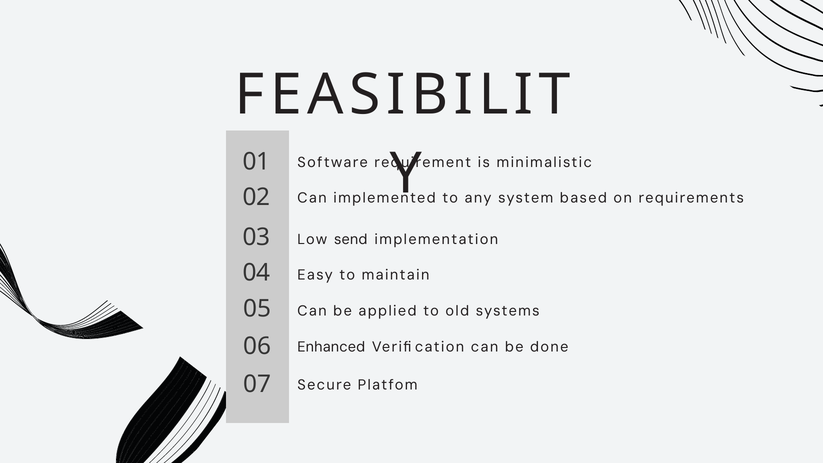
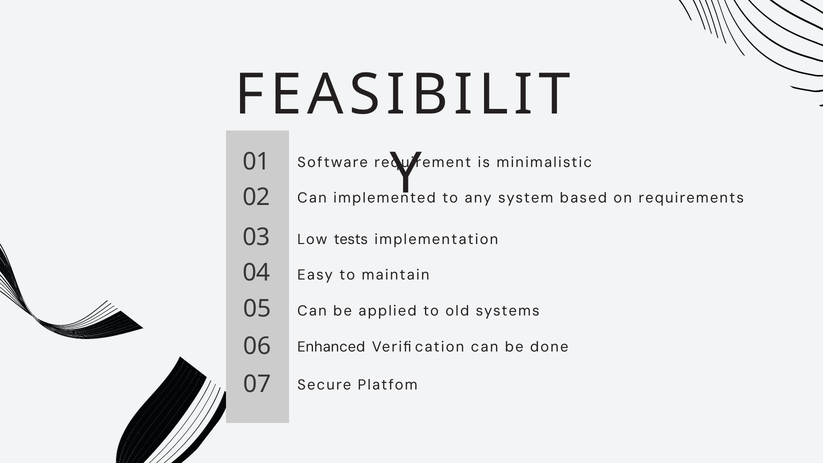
send: send -> tests
